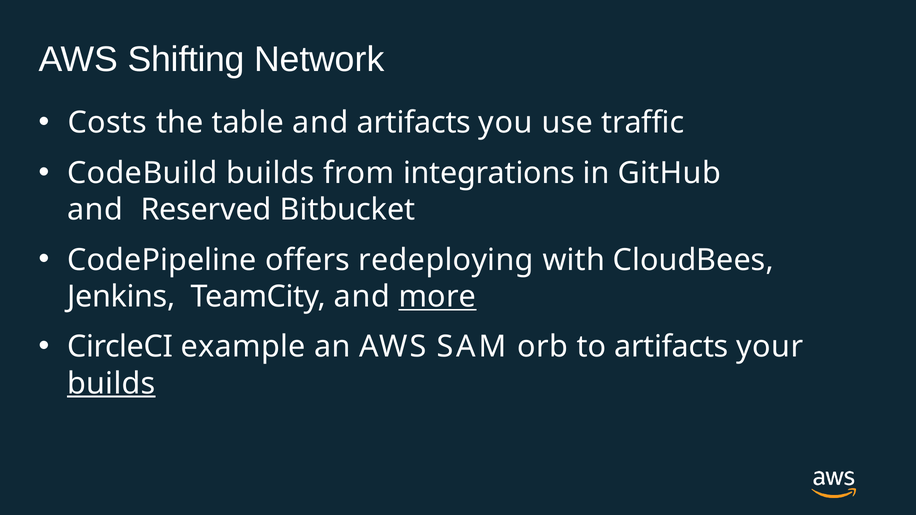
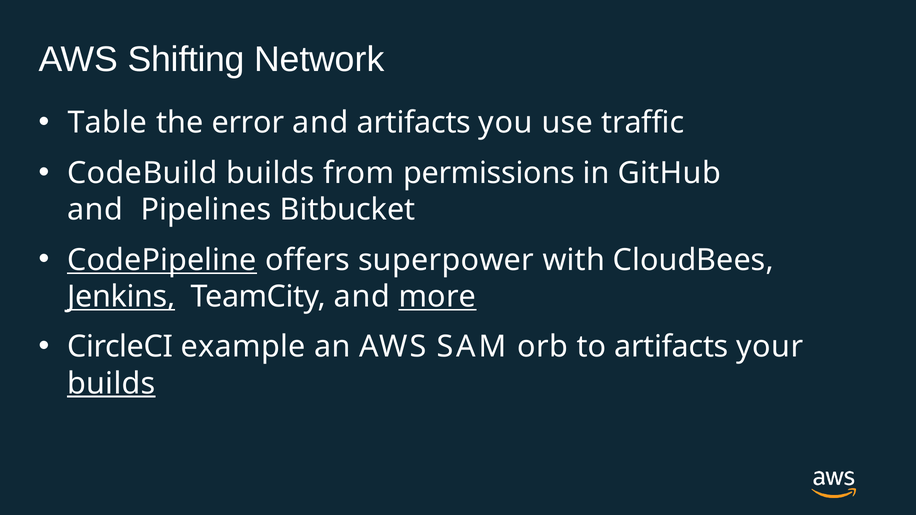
Costs: Costs -> Table
table: table -> error
integrations: integrations -> permissions
Reserved: Reserved -> Pipelines
CodePipeline underline: none -> present
redeploying: redeploying -> superpower
Jenkins underline: none -> present
